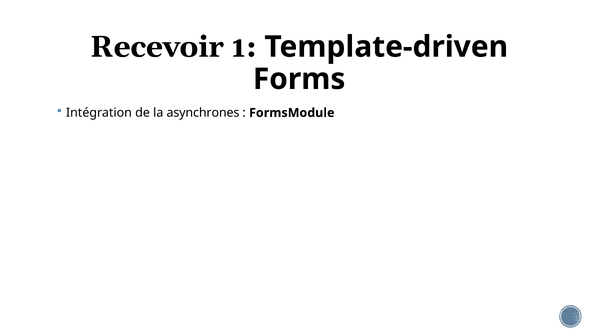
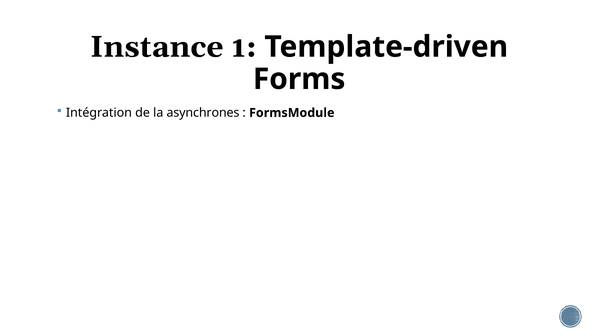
Recevoir: Recevoir -> Instance
